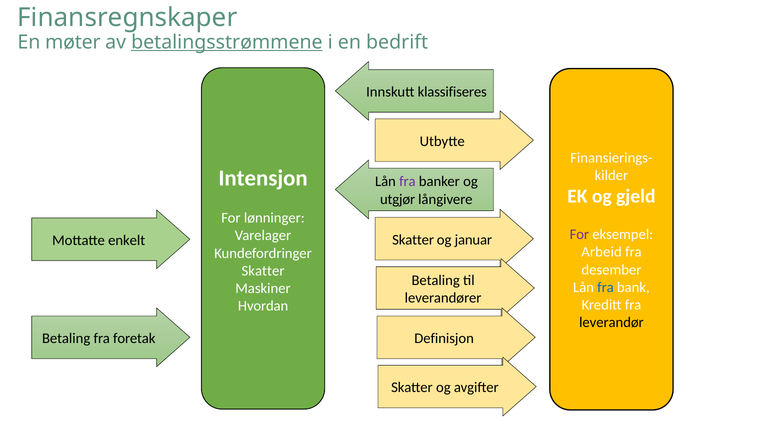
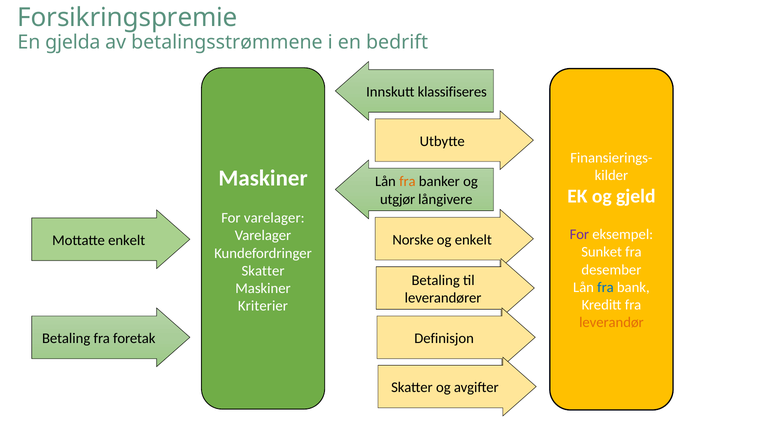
Finansregnskaper: Finansregnskaper -> Forsikringspremie
møter: møter -> gjelda
betalingsstrømmene underline: present -> none
Intensjon at (263, 178): Intensjon -> Maskiner
fra at (407, 181) colour: purple -> orange
For lønninger: lønninger -> varelager
Skatter at (413, 239): Skatter -> Norske
og januar: januar -> enkelt
Arbeid: Arbeid -> Sunket
Hvordan: Hvordan -> Kriterier
leverandør colour: black -> orange
